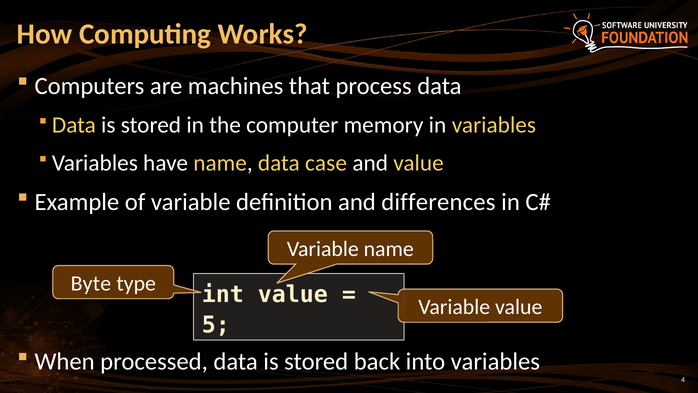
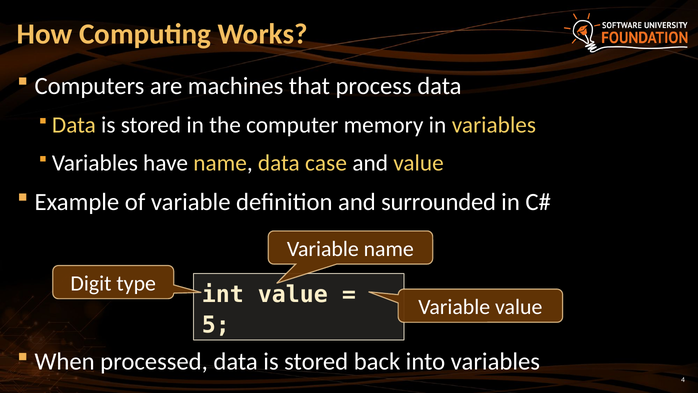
differences: differences -> surrounded
Byte: Byte -> Digit
